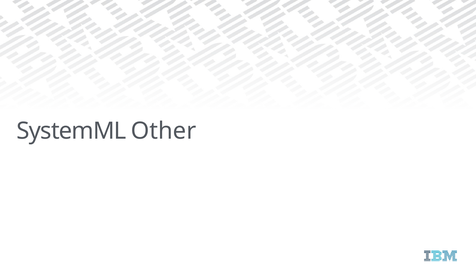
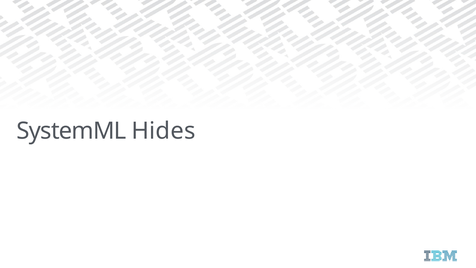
Other: Other -> Hides
